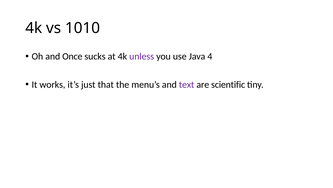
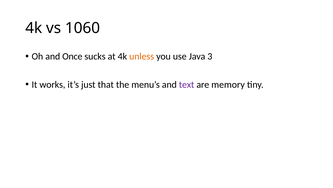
1010: 1010 -> 1060
unless colour: purple -> orange
4: 4 -> 3
scientific: scientific -> memory
